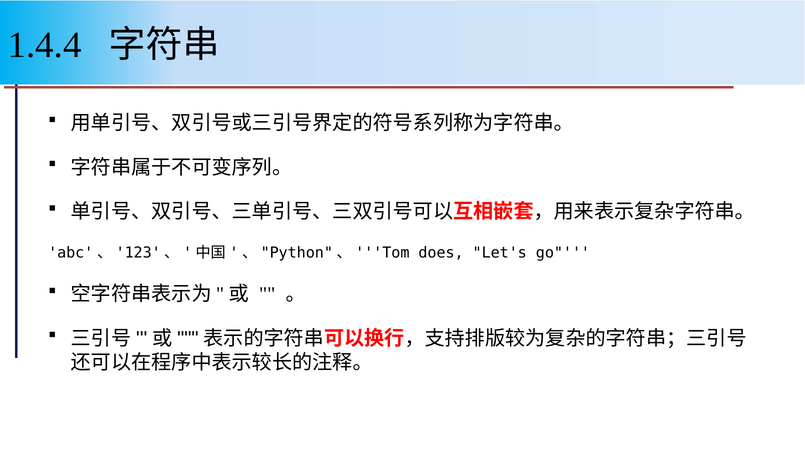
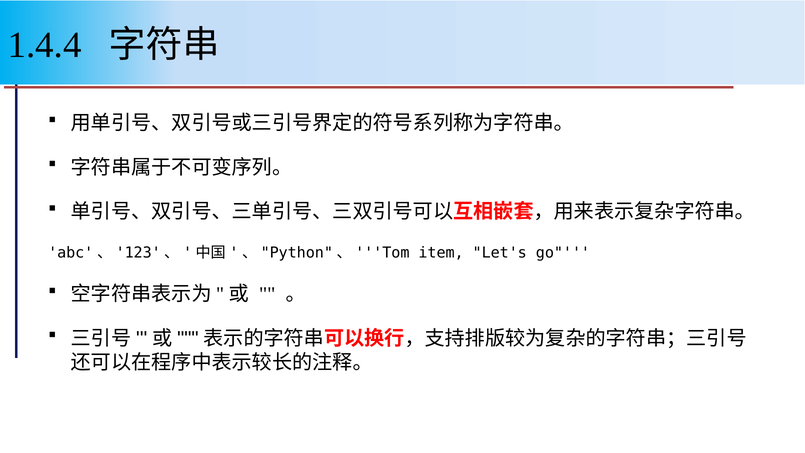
does: does -> item
